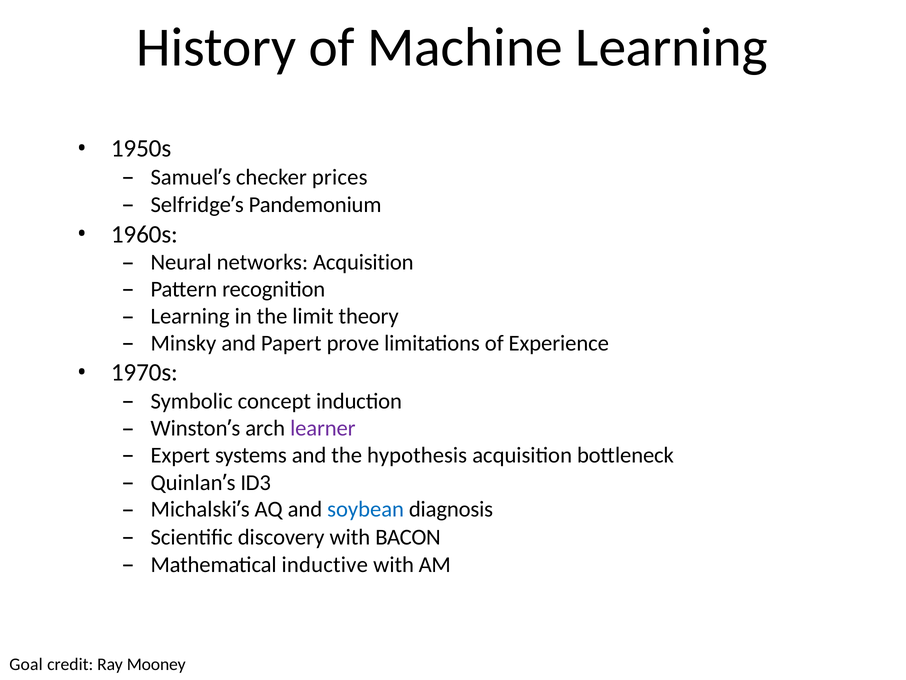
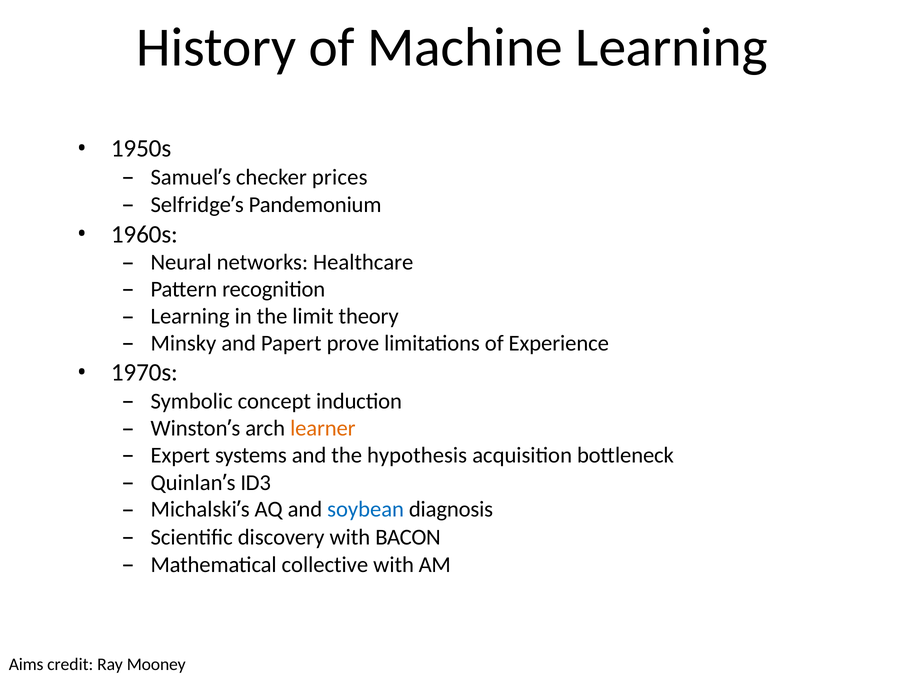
networks Acquisition: Acquisition -> Healthcare
learner colour: purple -> orange
inductive: inductive -> collective
Goal: Goal -> Aims
